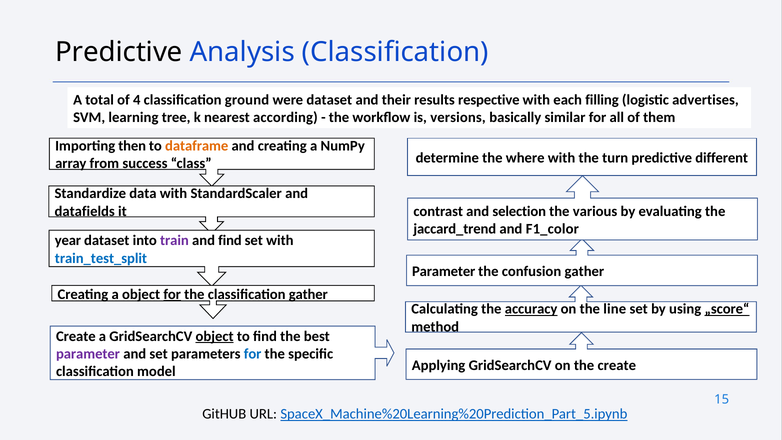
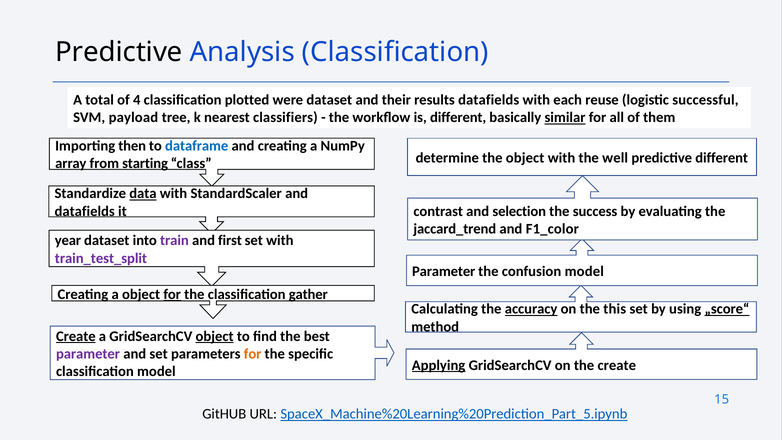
ground: ground -> plotted
results respective: respective -> datafields
filling: filling -> reuse
advertises: advertises -> successful
learning: learning -> payload
according: according -> classifiers
is versions: versions -> different
similar underline: none -> present
dataframe colour: orange -> blue
the where: where -> object
turn: turn -> well
success: success -> starting
data underline: none -> present
various: various -> success
and find: find -> first
train_test_split colour: blue -> purple
confusion gather: gather -> model
line: line -> this
Create at (76, 336) underline: none -> present
for at (253, 354) colour: blue -> orange
Applying underline: none -> present
